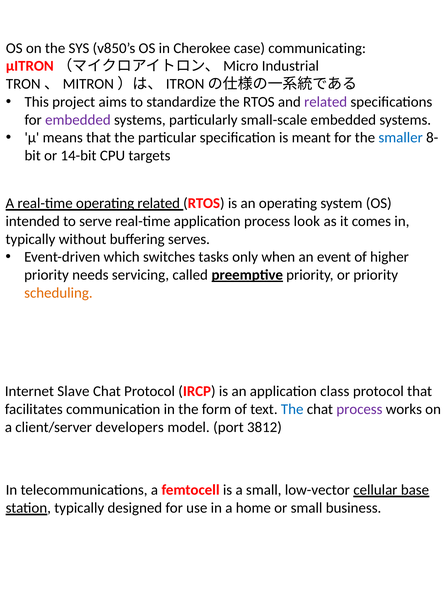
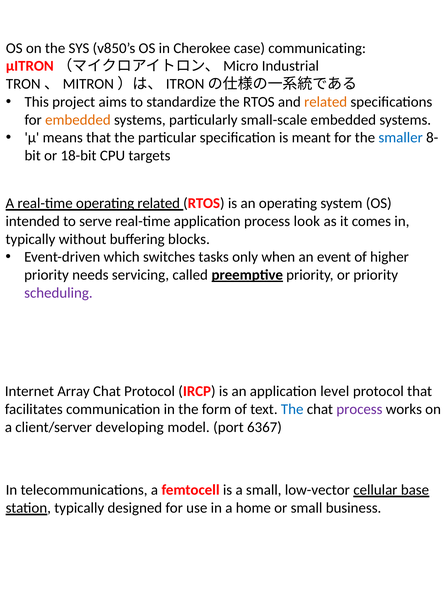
related at (326, 102) colour: purple -> orange
embedded at (78, 120) colour: purple -> orange
14-bit: 14-bit -> 18-bit
serves: serves -> blocks
scheduling colour: orange -> purple
Slave: Slave -> Array
class: class -> level
developers: developers -> developing
3812: 3812 -> 6367
